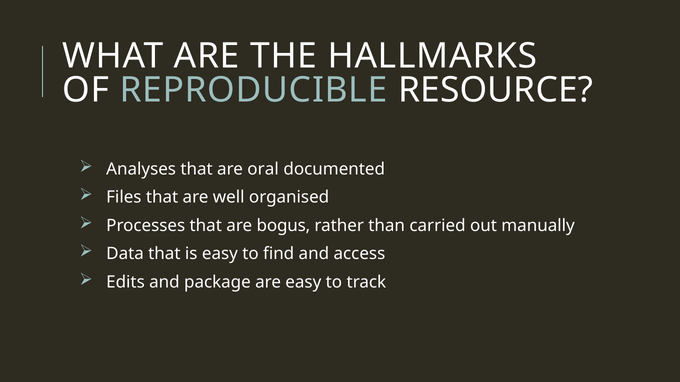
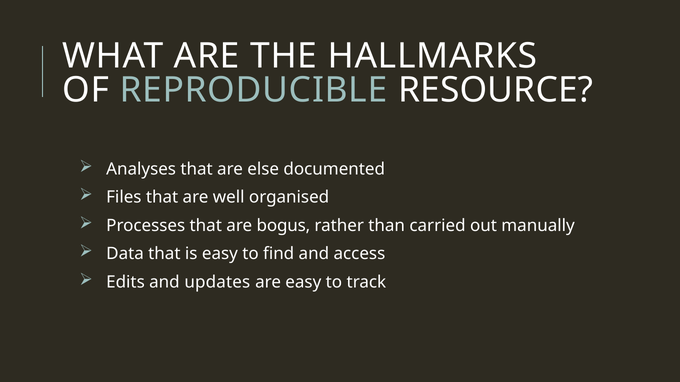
oral: oral -> else
package: package -> updates
